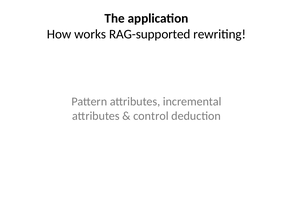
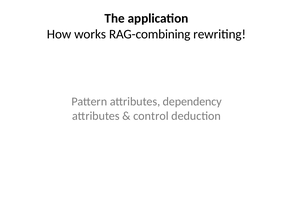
RAG-supported: RAG-supported -> RAG-combining
incremental: incremental -> dependency
